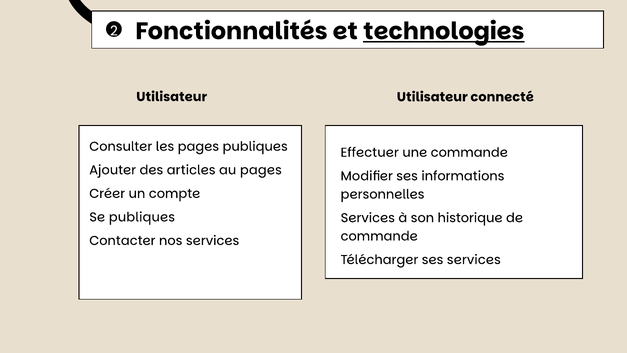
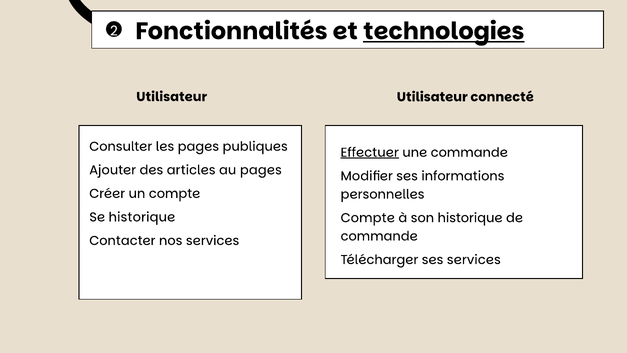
Effectuer underline: none -> present
Se publiques: publiques -> historique
Services at (368, 218): Services -> Compte
